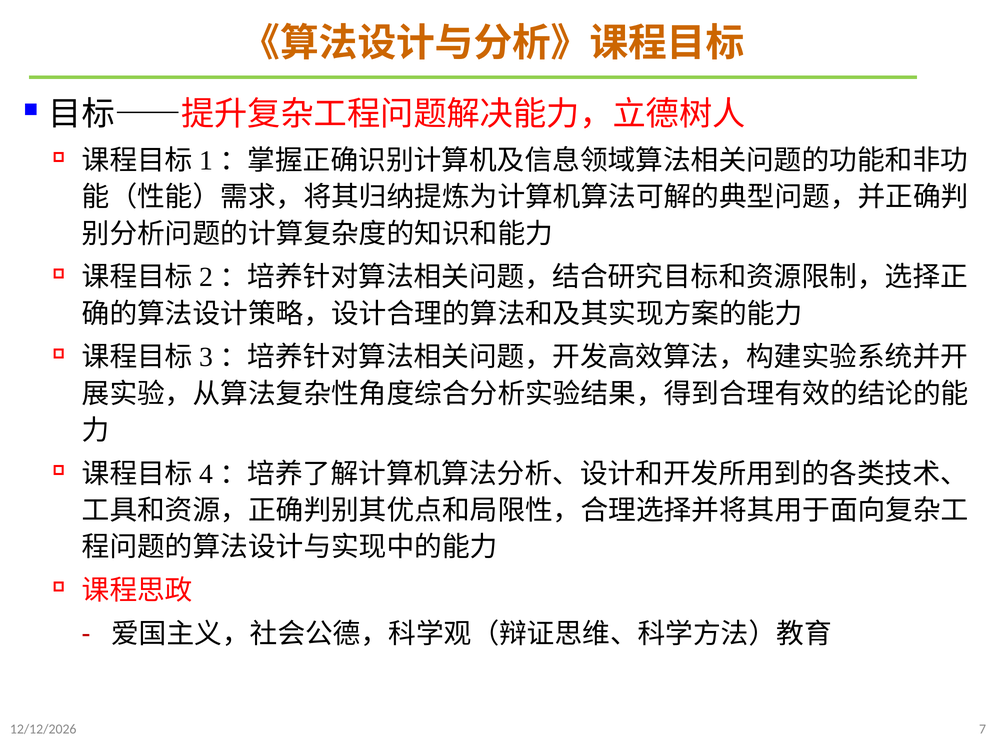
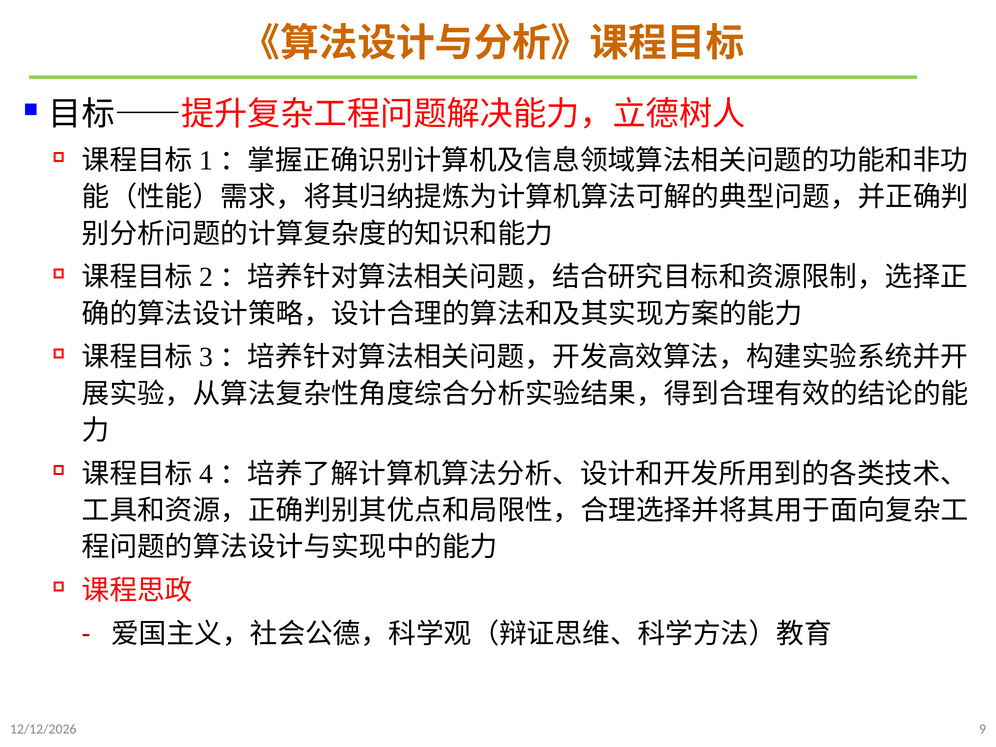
7: 7 -> 9
